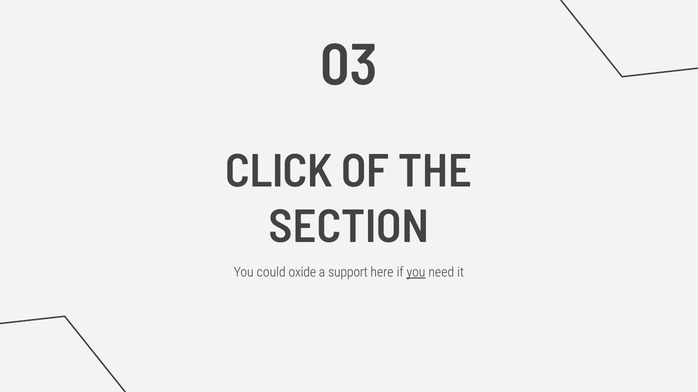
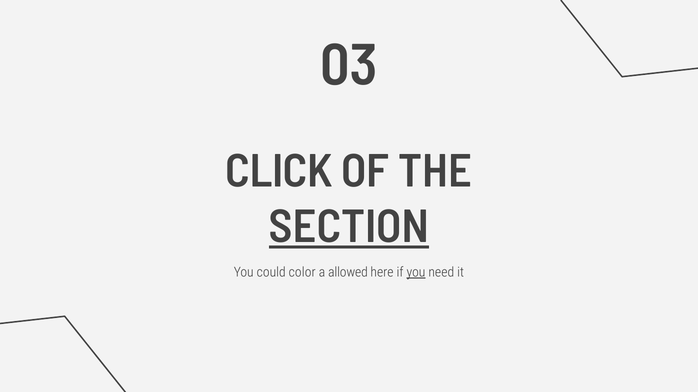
SECTION underline: none -> present
oxide: oxide -> color
support: support -> allowed
